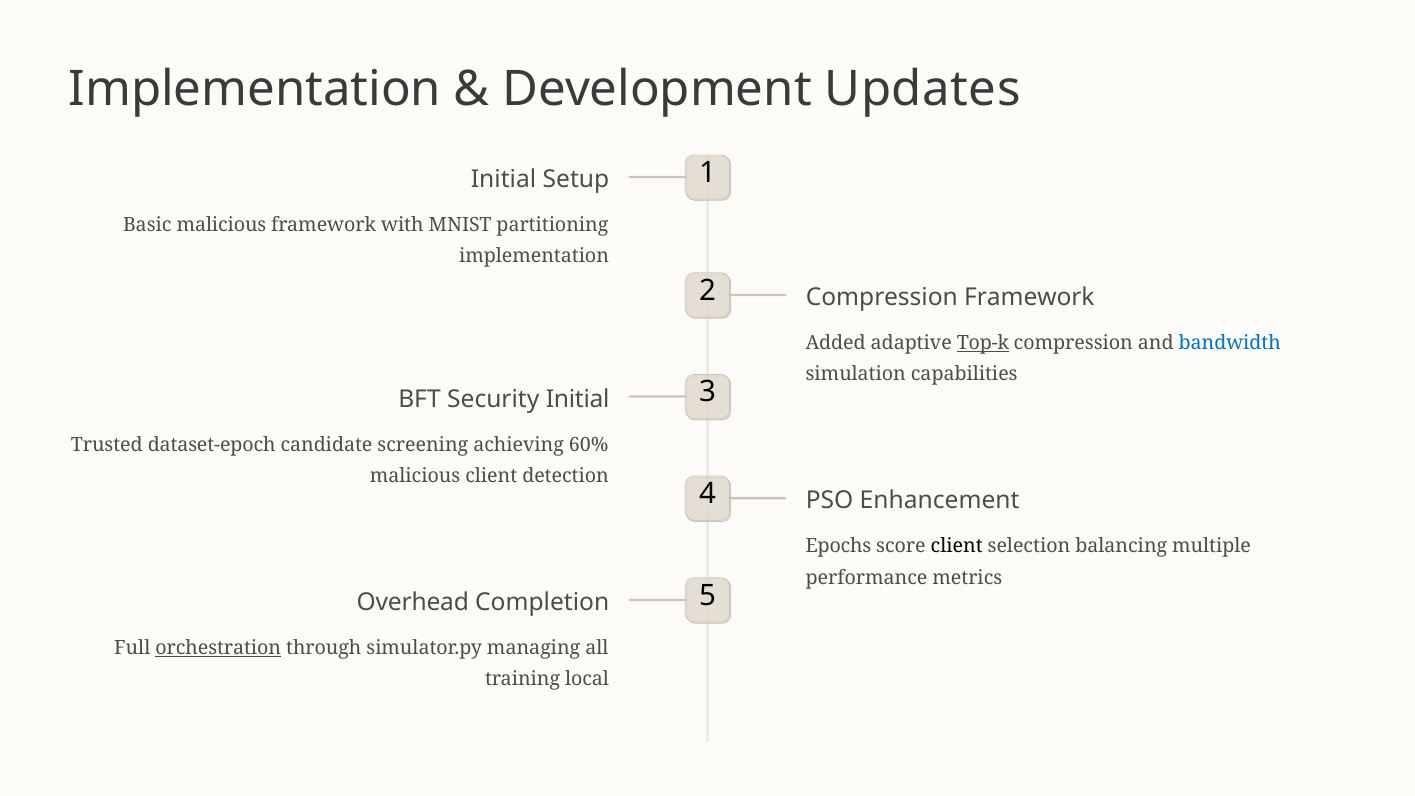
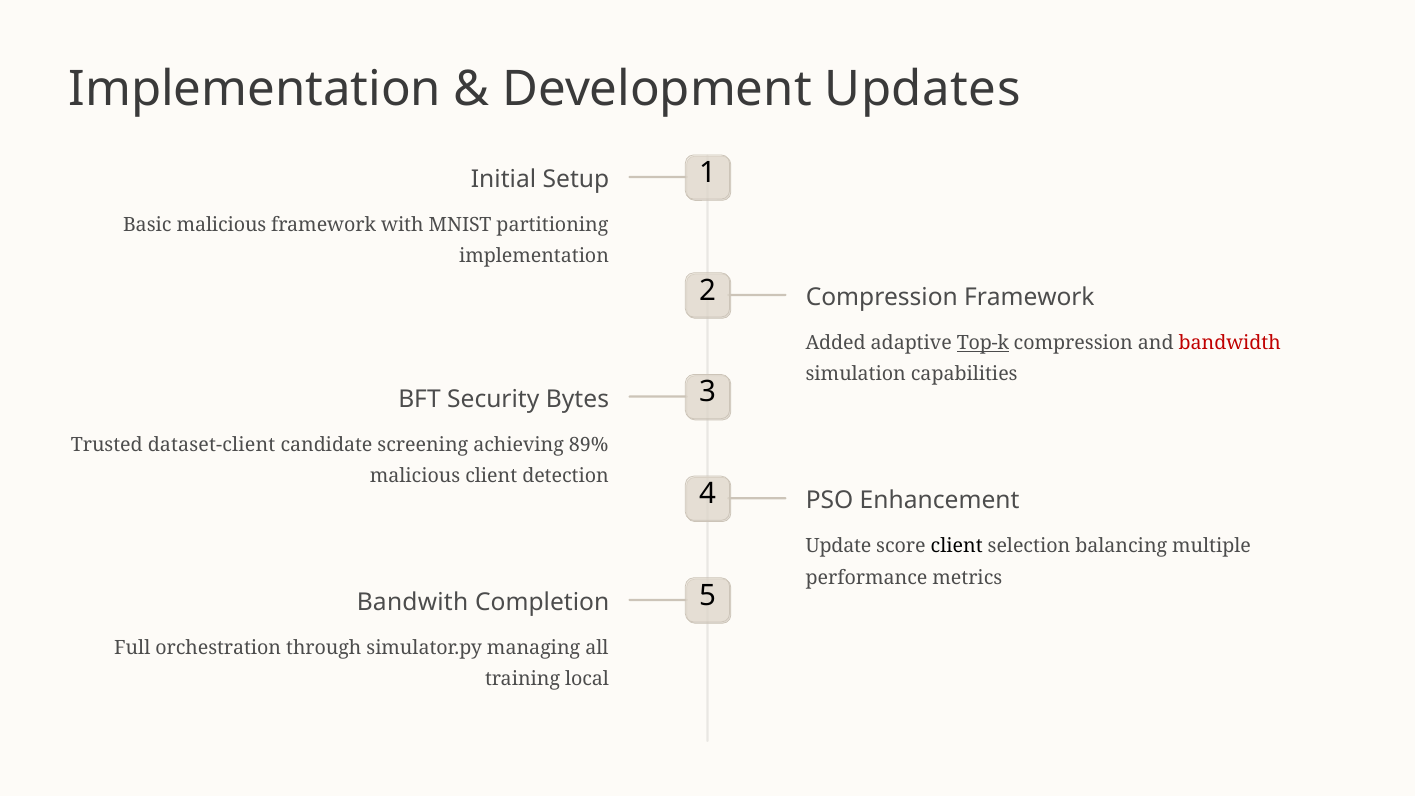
bandwidth colour: blue -> red
Security Initial: Initial -> Bytes
dataset-epoch: dataset-epoch -> dataset-client
60%: 60% -> 89%
Epochs: Epochs -> Update
Overhead: Overhead -> Bandwith
orchestration underline: present -> none
